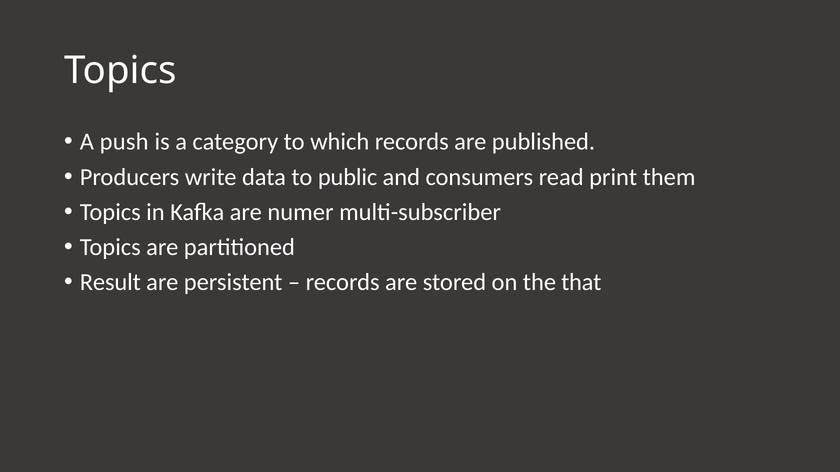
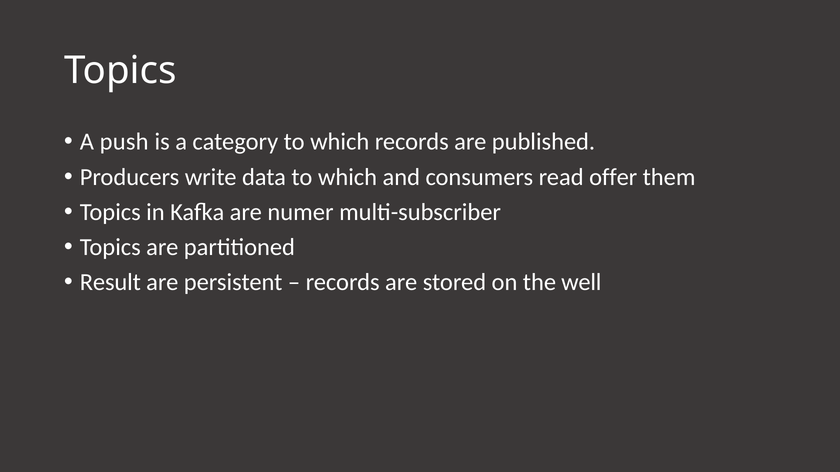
data to public: public -> which
print: print -> offer
that: that -> well
